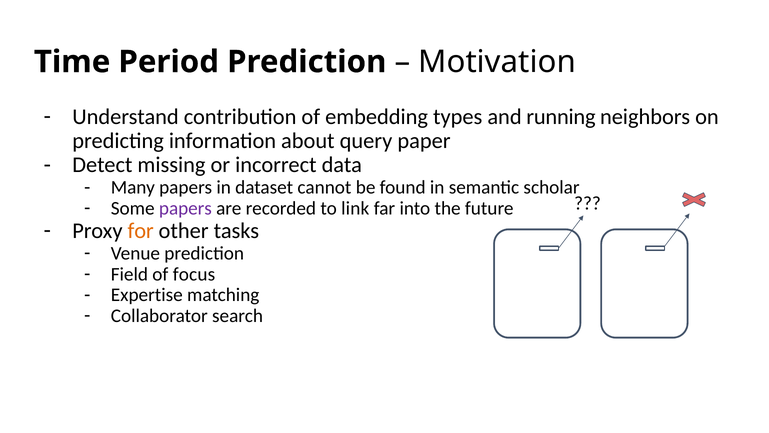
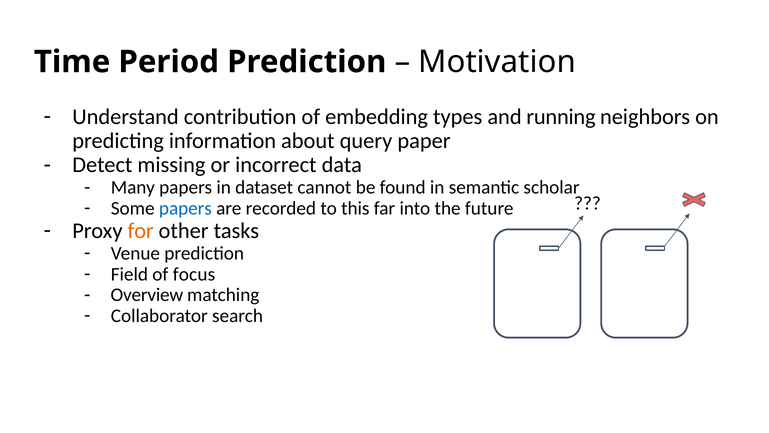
papers at (185, 208) colour: purple -> blue
link: link -> this
Expertise: Expertise -> Overview
